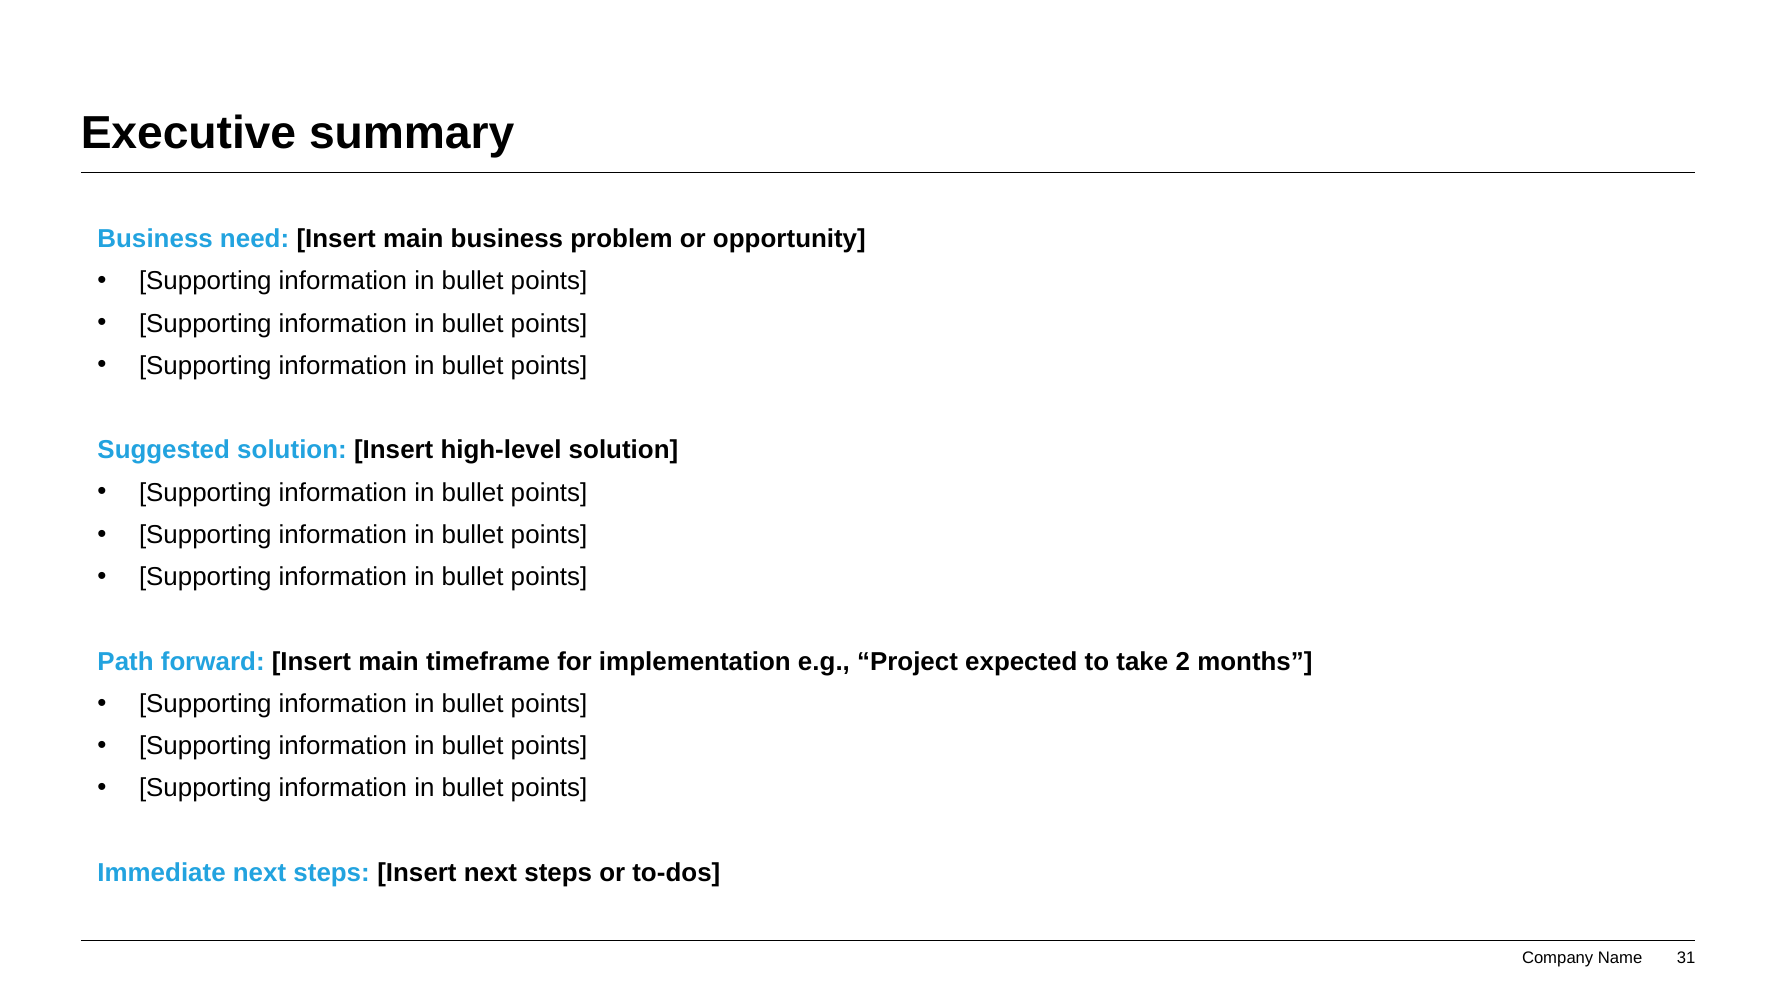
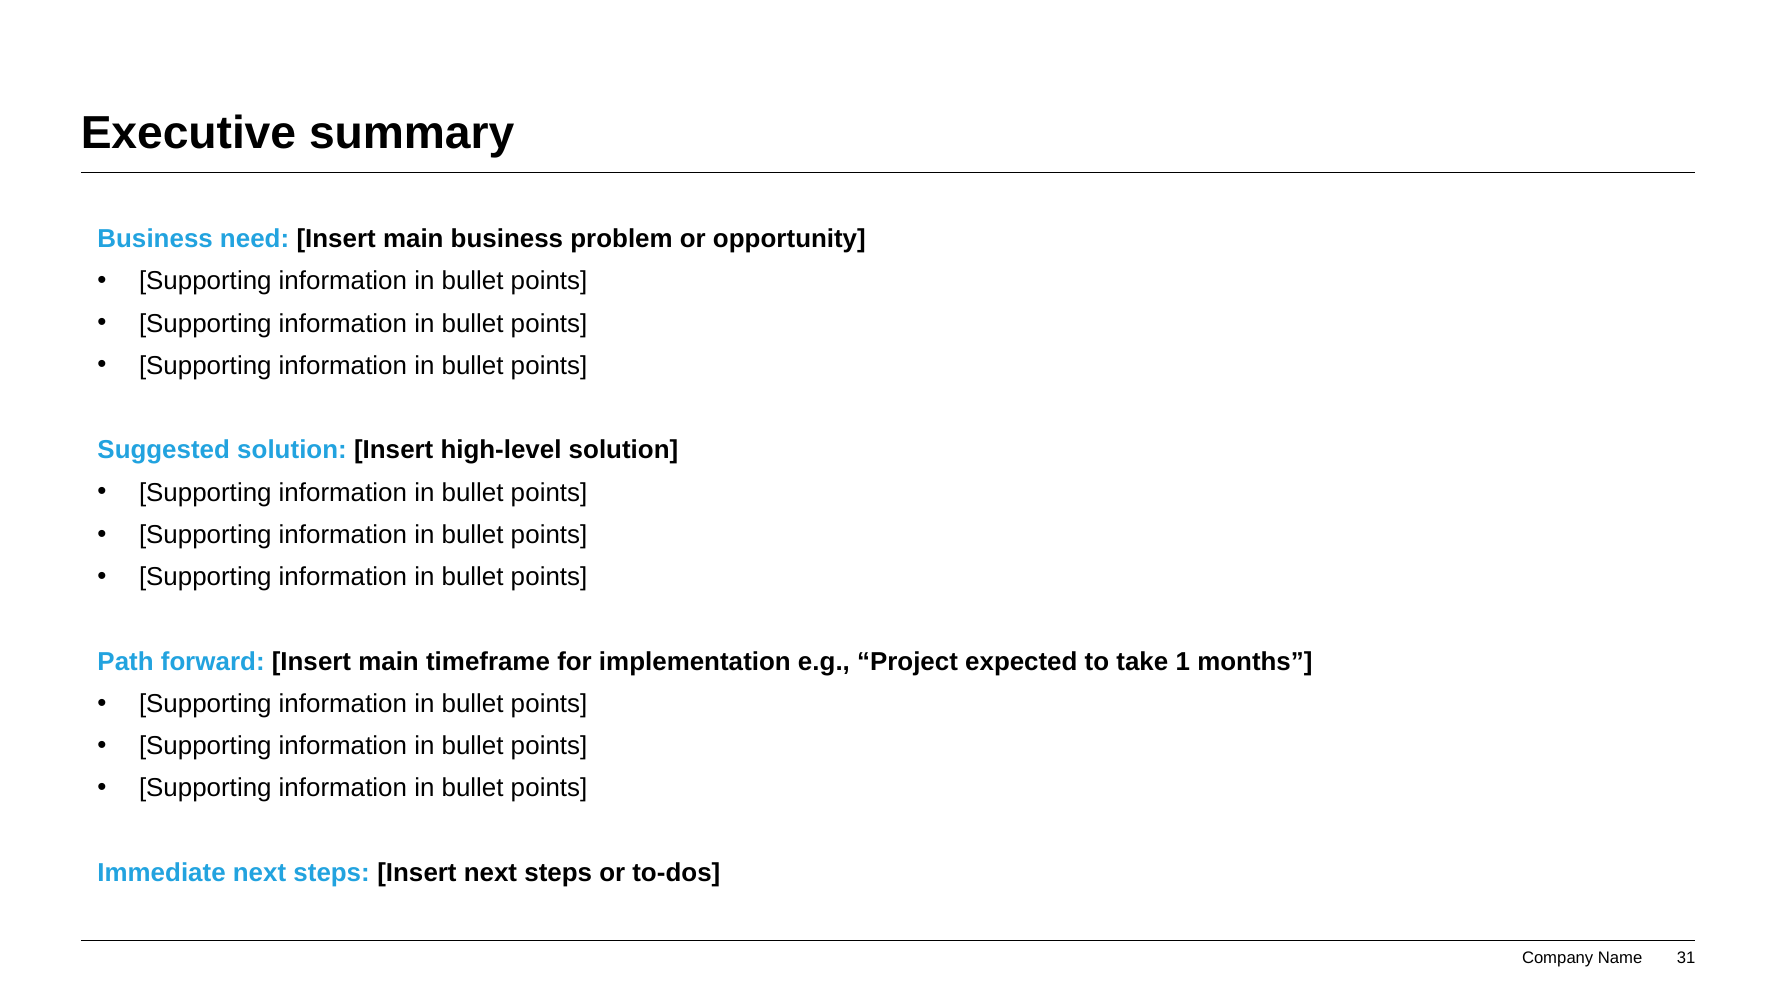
2: 2 -> 1
